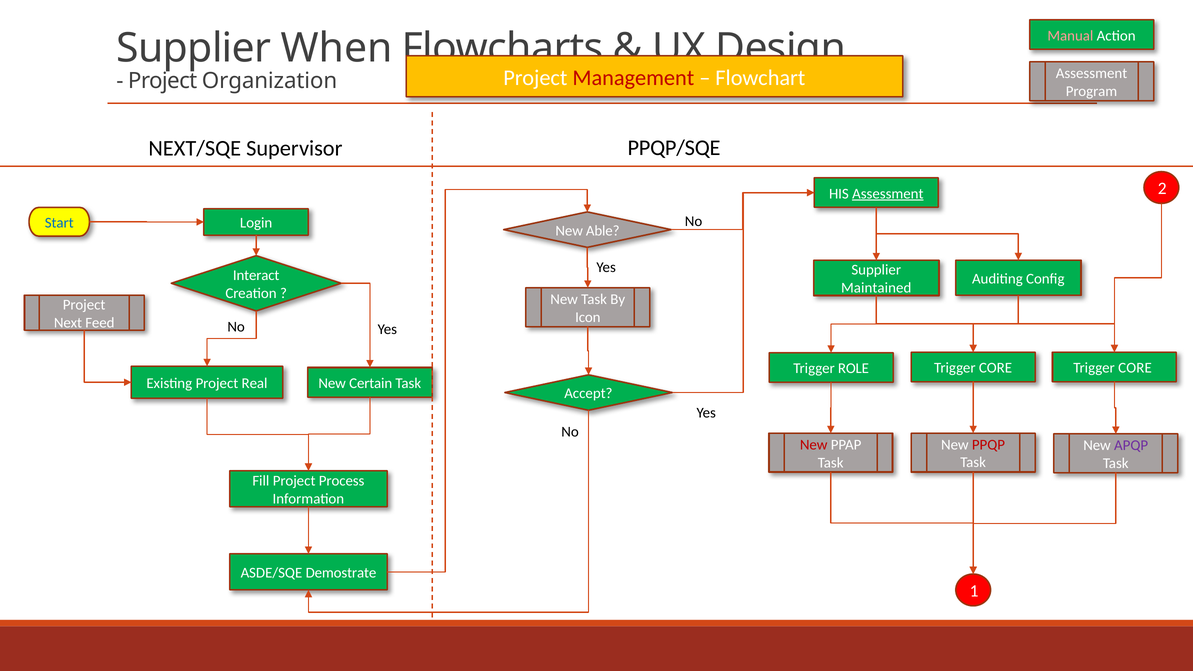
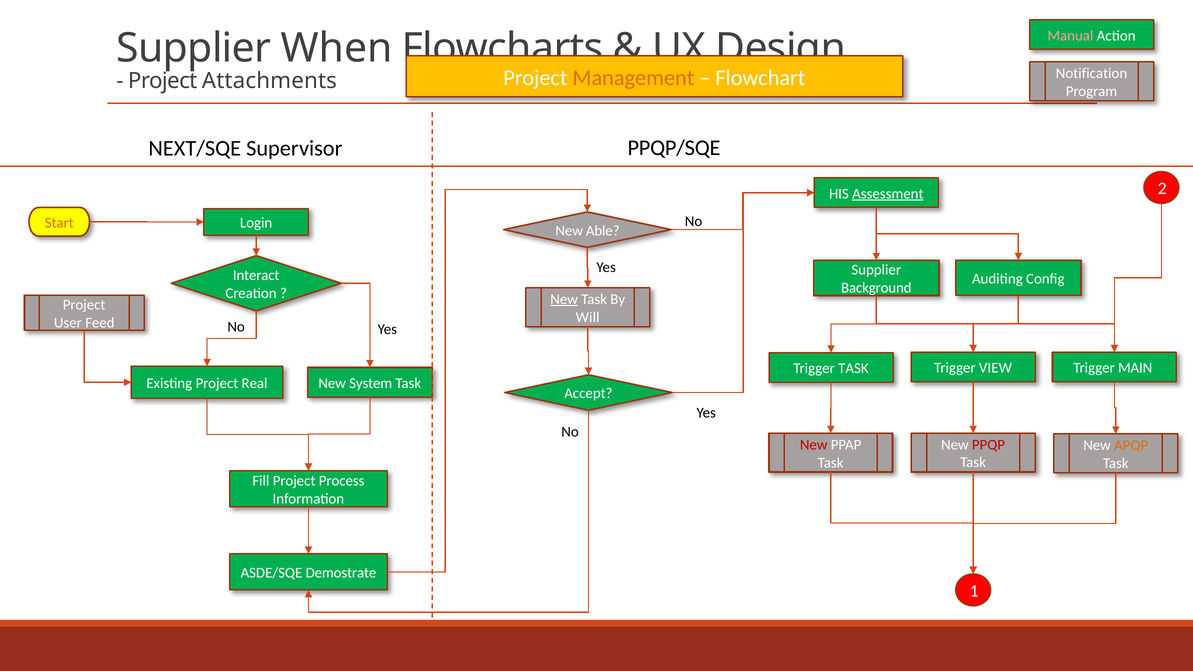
Assessment at (1092, 73): Assessment -> Notification
Organization: Organization -> Attachments
Management colour: red -> orange
Start colour: blue -> orange
Maintained: Maintained -> Background
New at (564, 299) underline: none -> present
Icon: Icon -> Will
Next: Next -> User
Trigger ROLE: ROLE -> TASK
CORE at (995, 368): CORE -> VIEW
CORE at (1135, 368): CORE -> MAIN
Certain: Certain -> System
APQP colour: purple -> orange
